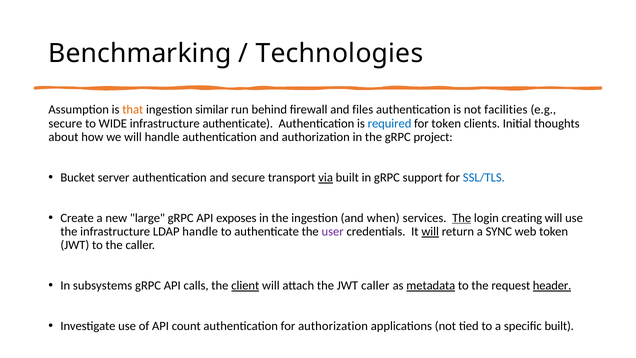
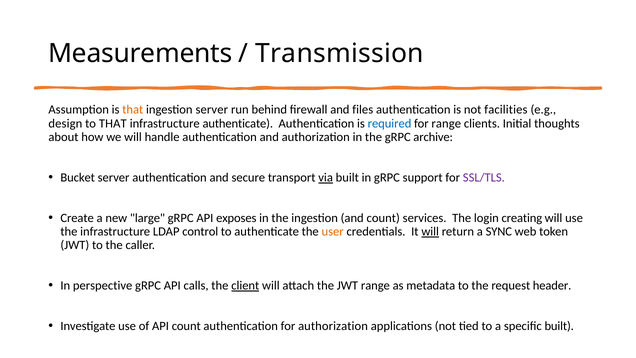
Benchmarking: Benchmarking -> Measurements
Technologies: Technologies -> Transmission
ingestion similar: similar -> server
secure at (65, 123): secure -> design
to WIDE: WIDE -> THAT
for token: token -> range
project: project -> archive
SSL/TLS colour: blue -> purple
and when: when -> count
The at (462, 218) underline: present -> none
LDAP handle: handle -> control
user colour: purple -> orange
subsystems: subsystems -> perspective
JWT caller: caller -> range
metadata underline: present -> none
header underline: present -> none
